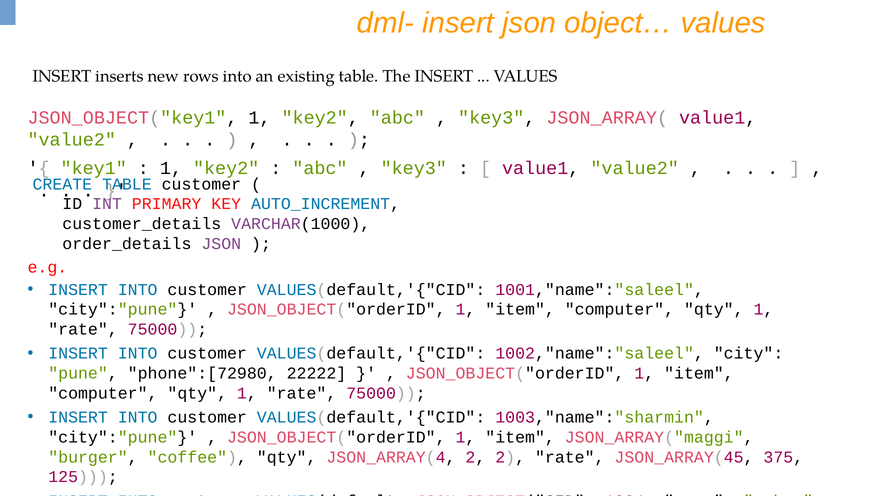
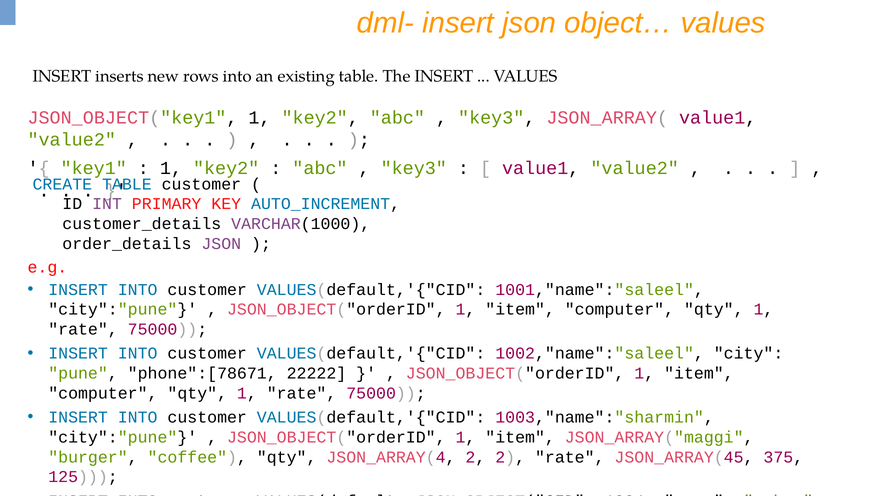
phone":[72980: phone":[72980 -> phone":[78671
